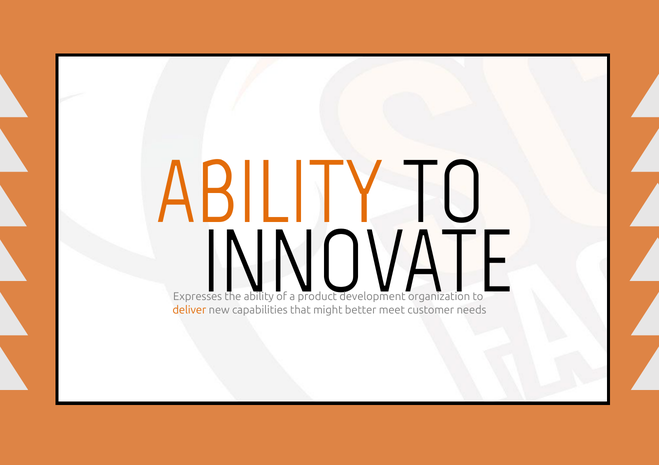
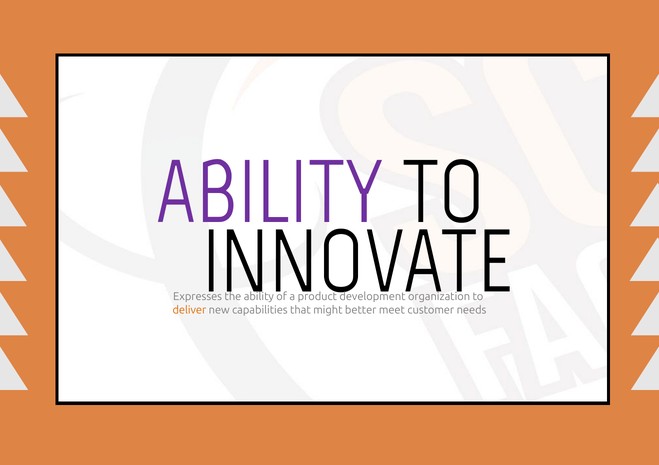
ABILITY at (270, 193) colour: orange -> purple
